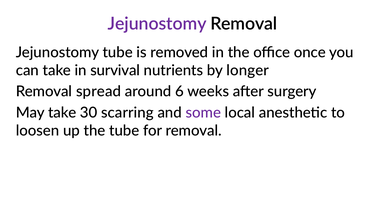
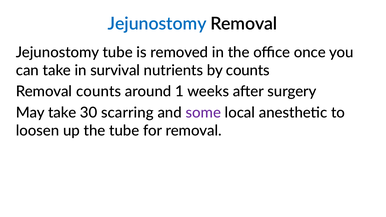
Jejunostomy at (157, 24) colour: purple -> blue
by longer: longer -> counts
Removal spread: spread -> counts
6: 6 -> 1
